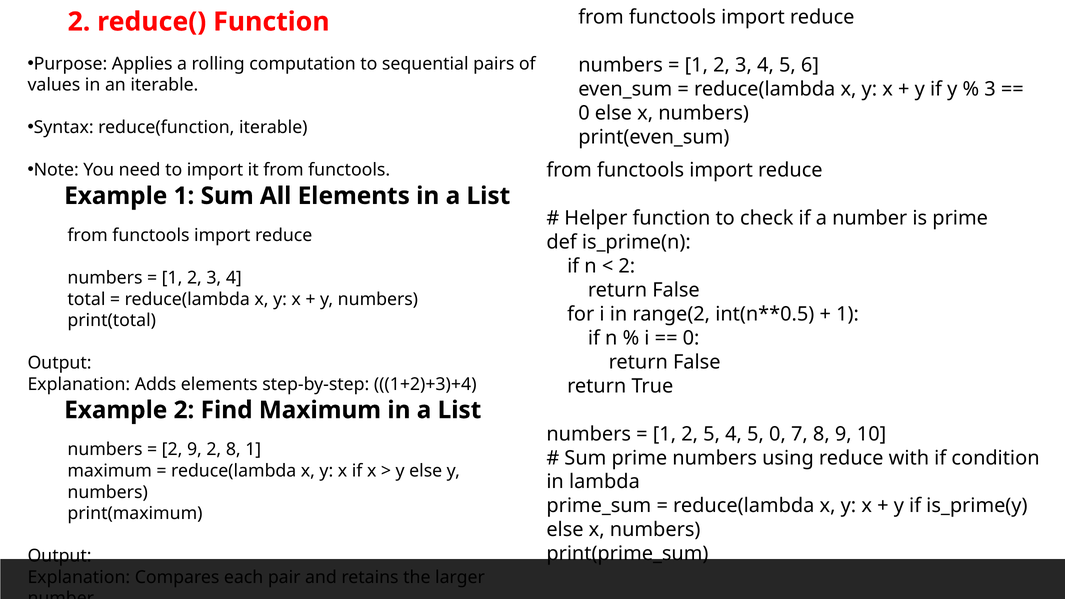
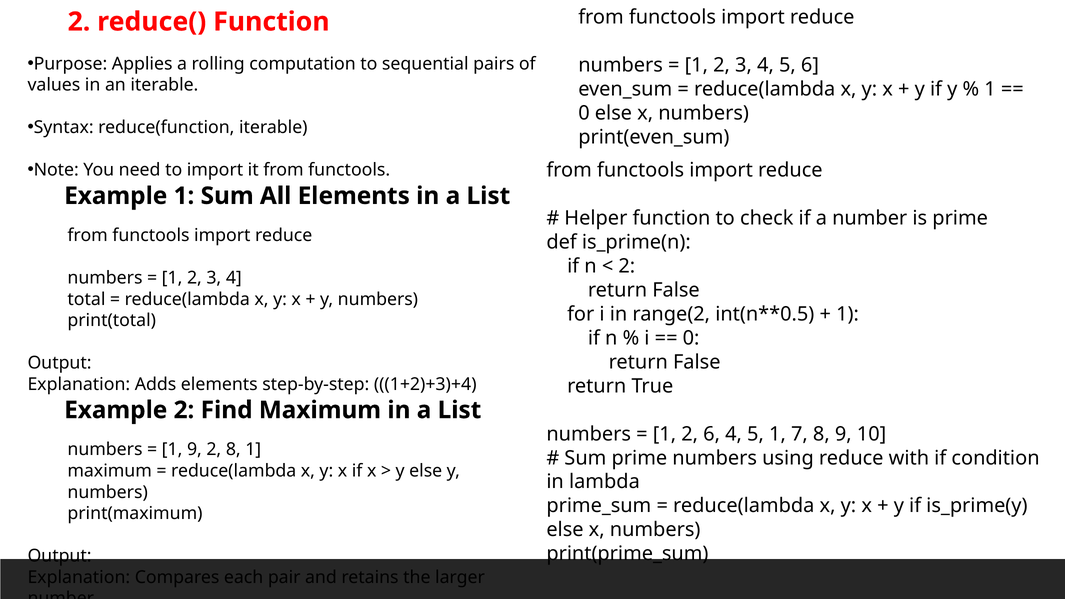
3 at (990, 89): 3 -> 1
2 5: 5 -> 6
5 0: 0 -> 1
2 at (172, 450): 2 -> 1
